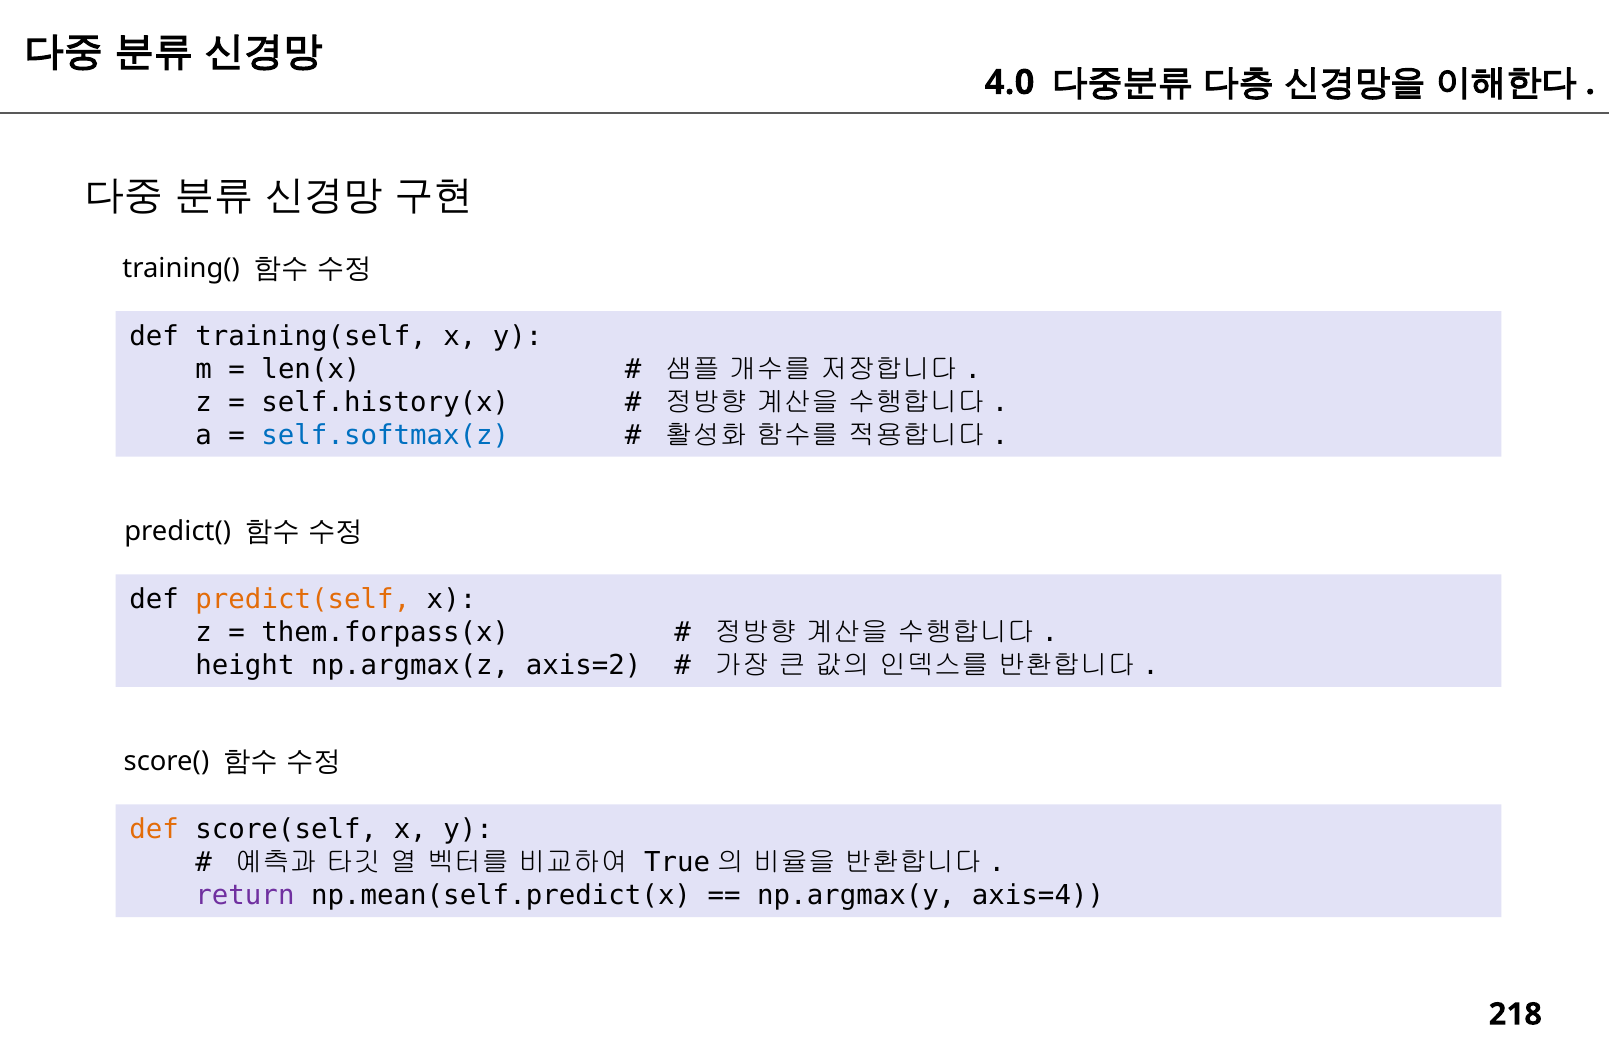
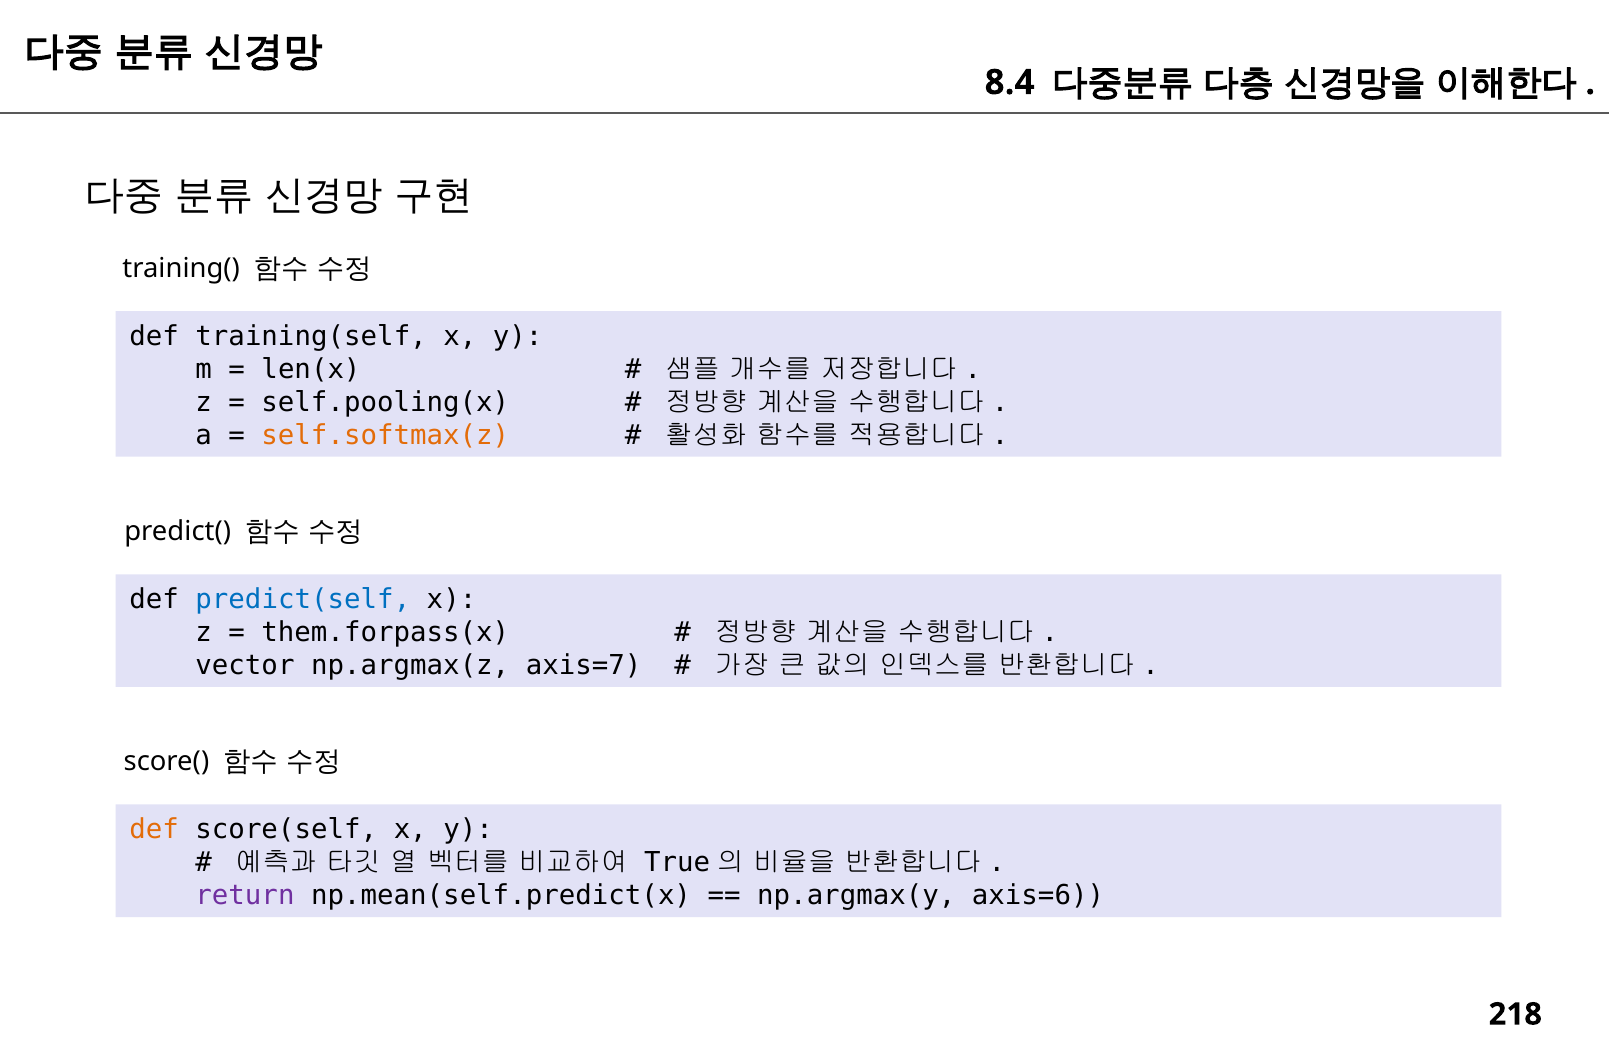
4.0: 4.0 -> 8.4
self.history(x: self.history(x -> self.pooling(x
self.softmax(z colour: blue -> orange
predict(self colour: orange -> blue
height: height -> vector
axis=2: axis=2 -> axis=7
axis=4: axis=4 -> axis=6
